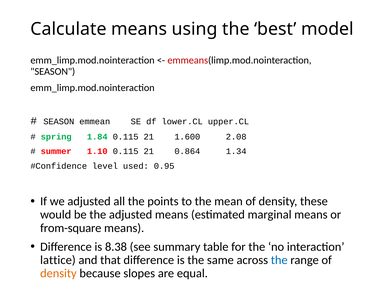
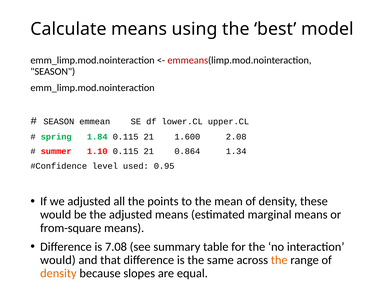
8.38: 8.38 -> 7.08
lattice at (58, 260): lattice -> would
the at (279, 260) colour: blue -> orange
